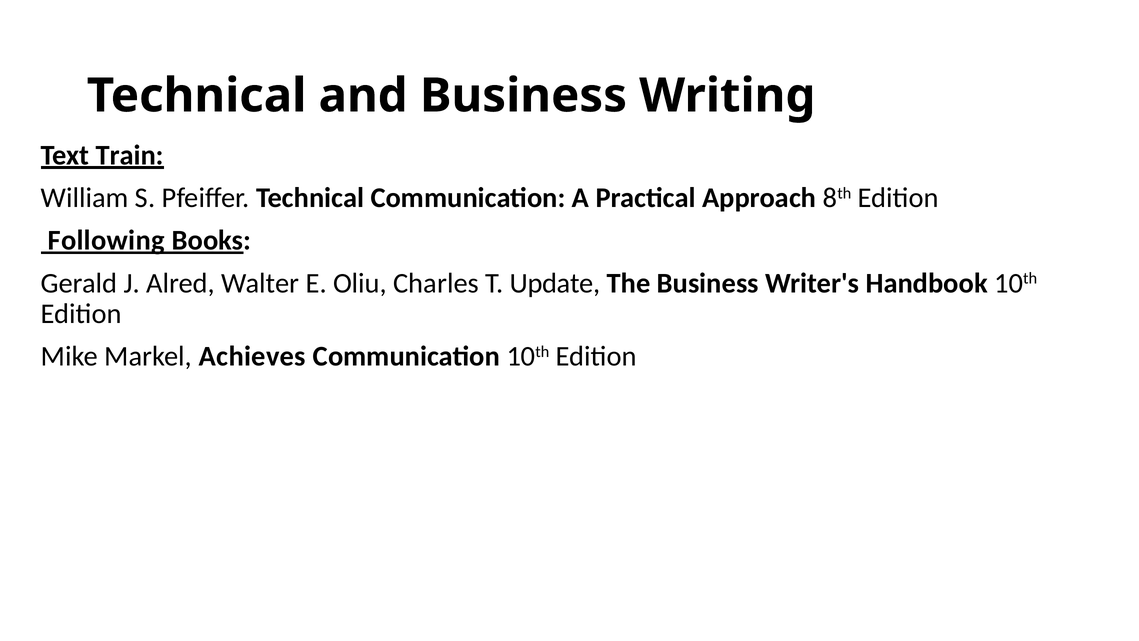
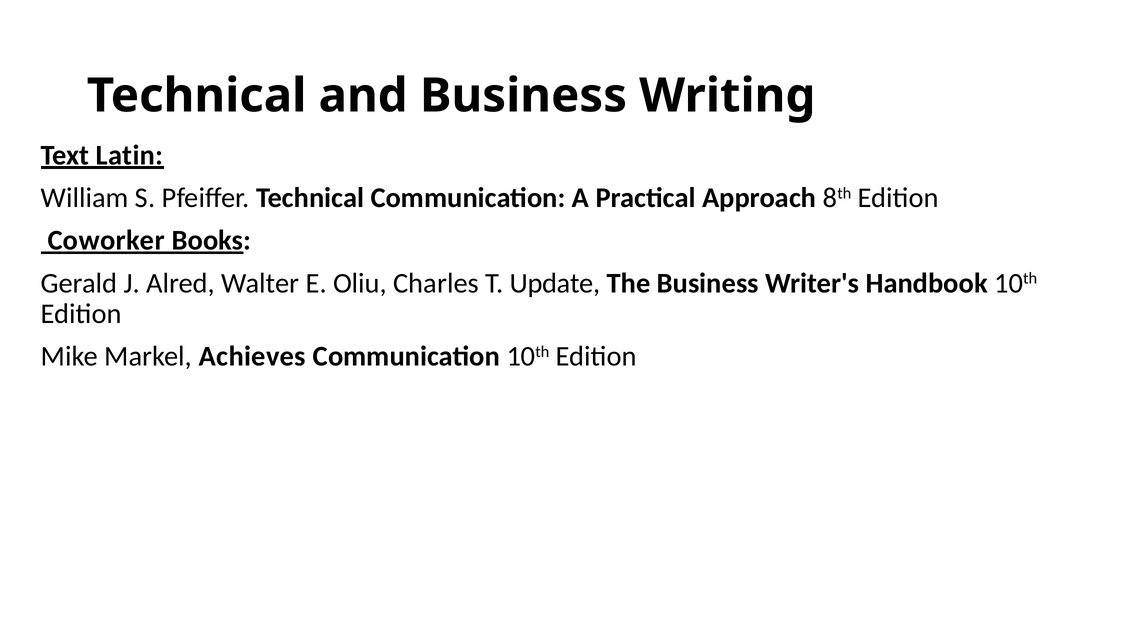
Train: Train -> Latin
Following: Following -> Coworker
